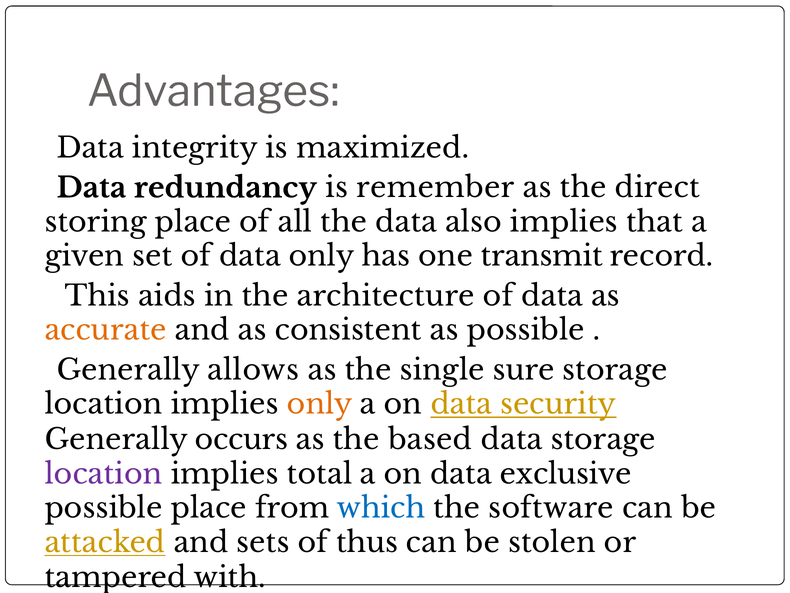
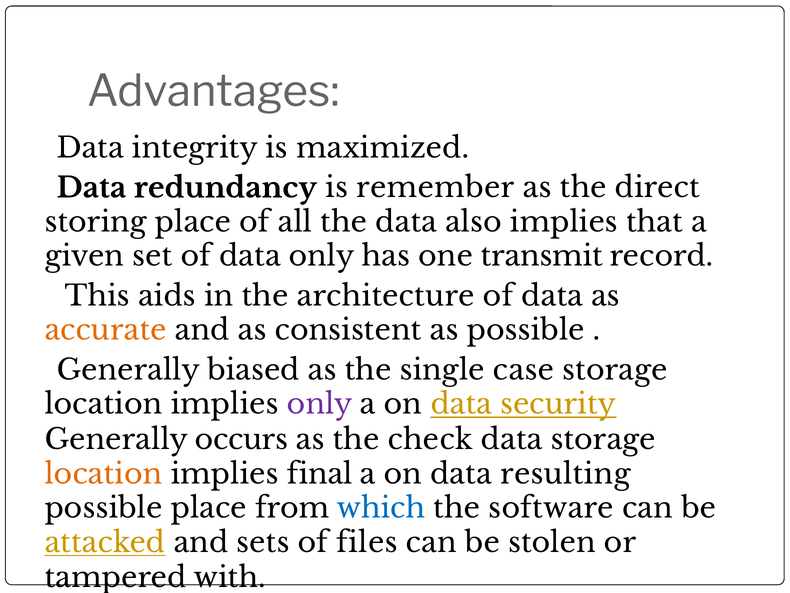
allows: allows -> biased
sure: sure -> case
only at (320, 404) colour: orange -> purple
based: based -> check
location at (104, 474) colour: purple -> orange
total: total -> final
exclusive: exclusive -> resulting
thus: thus -> files
